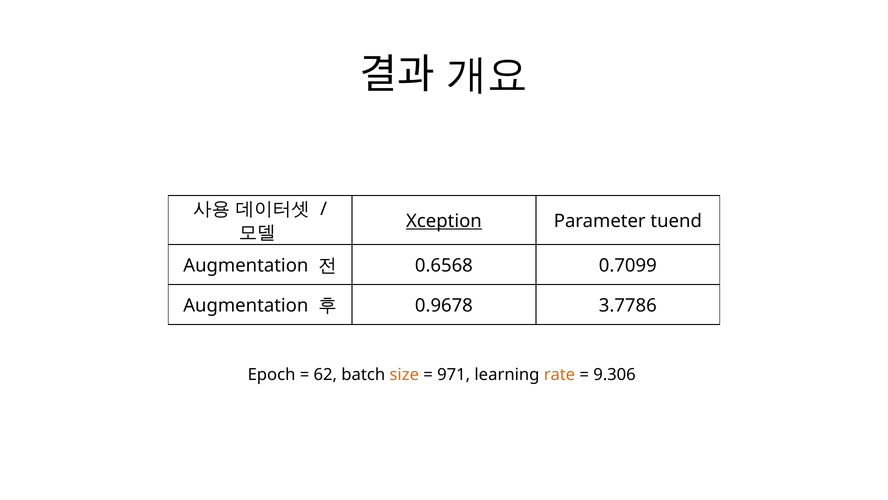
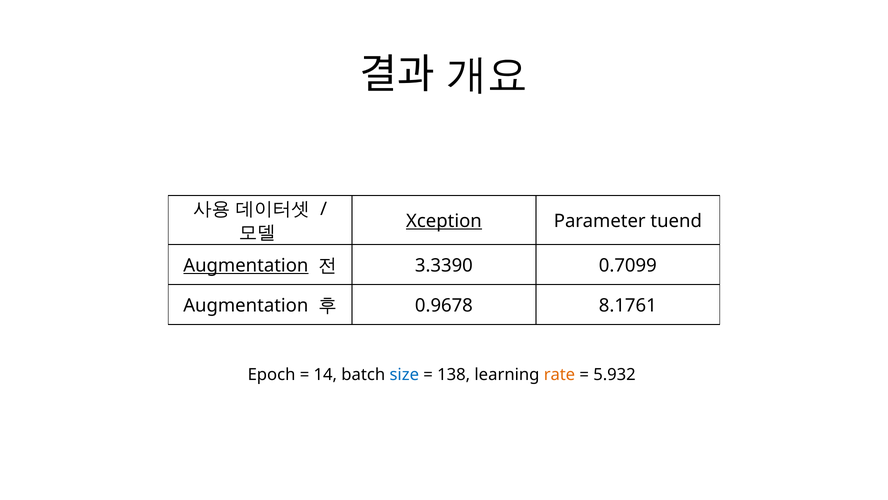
Augmentation at (246, 265) underline: none -> present
0.6568: 0.6568 -> 3.3390
3.7786: 3.7786 -> 8.1761
62: 62 -> 14
size colour: orange -> blue
971: 971 -> 138
9.306: 9.306 -> 5.932
